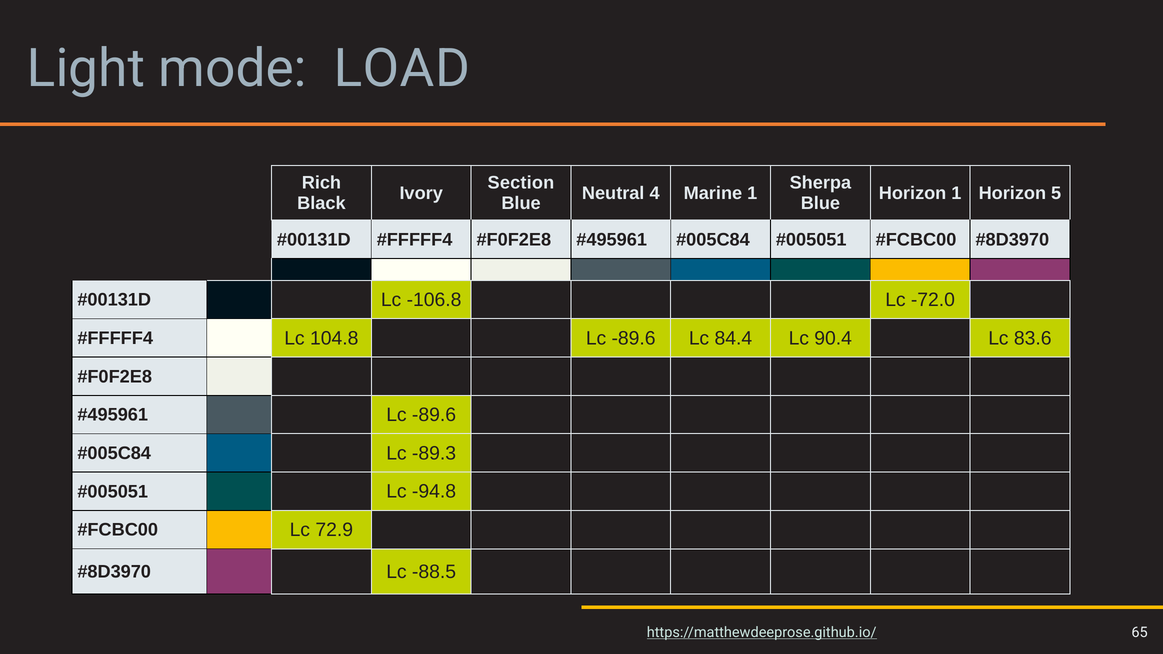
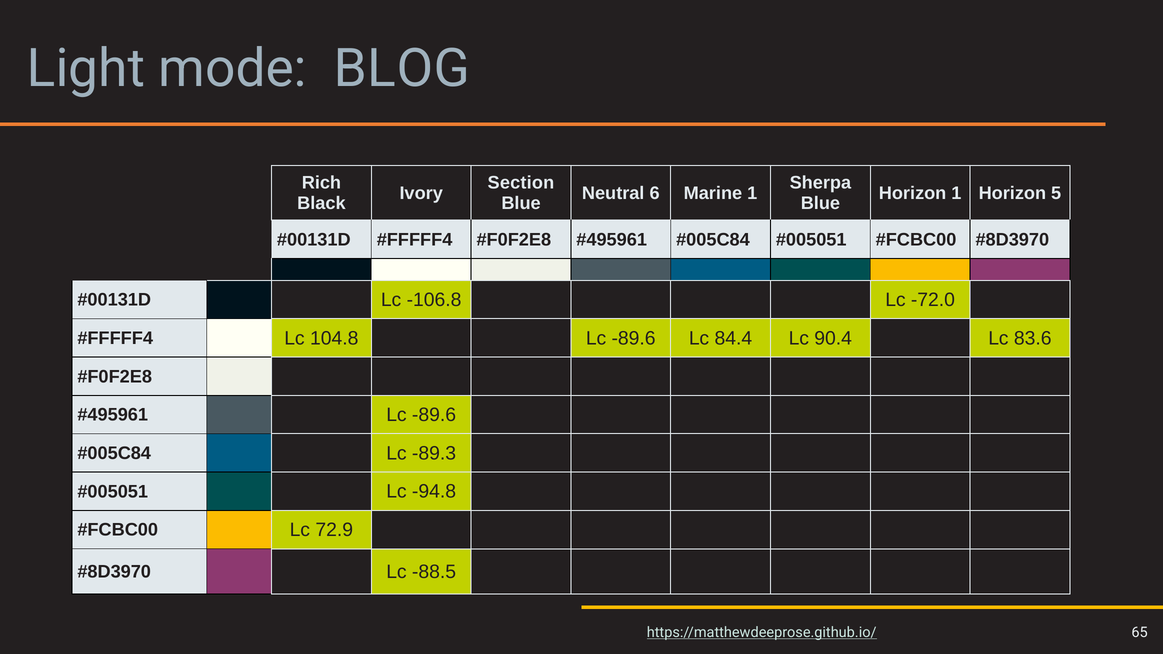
LOAD: LOAD -> BLOG
4: 4 -> 6
